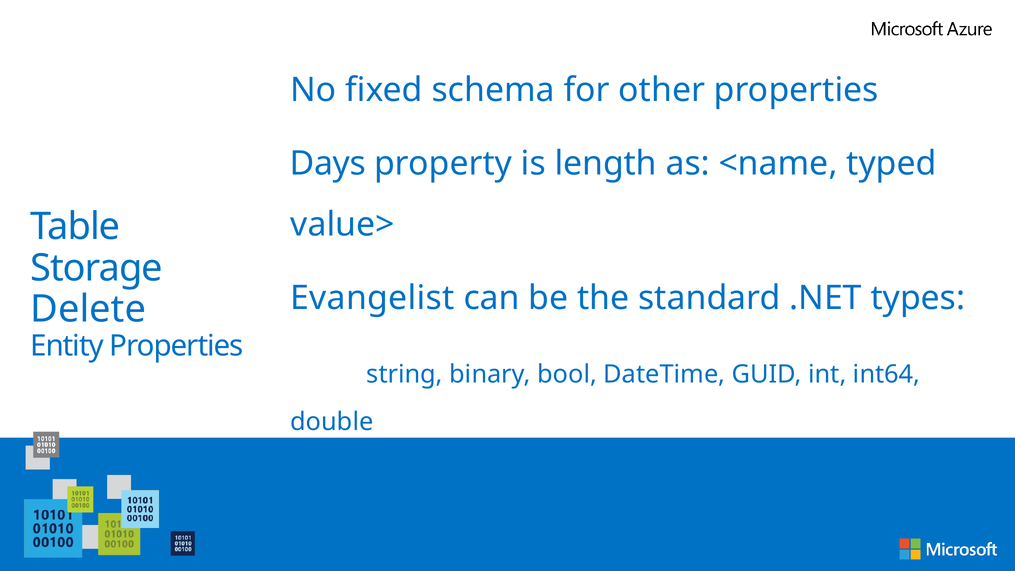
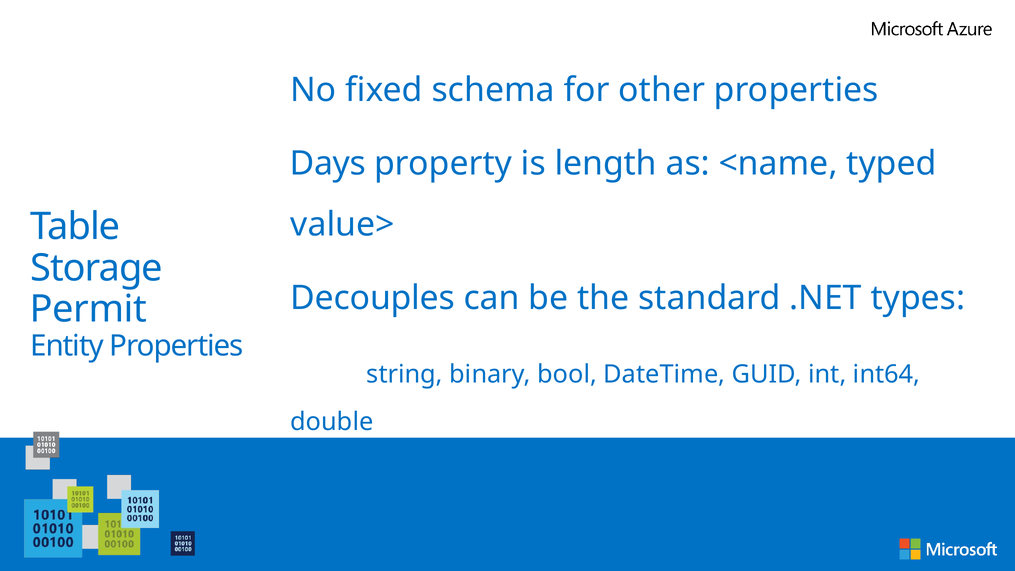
Evangelist: Evangelist -> Decouples
Delete: Delete -> Permit
